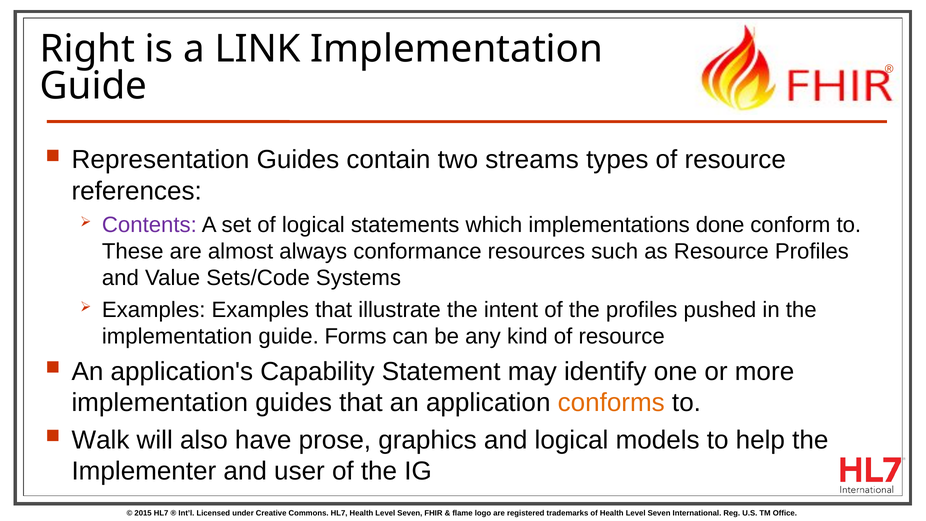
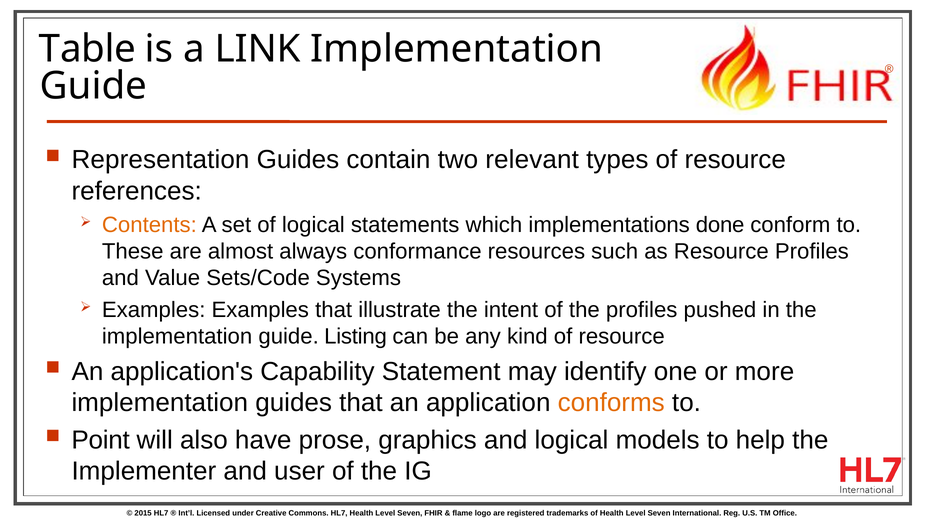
Right: Right -> Table
streams: streams -> relevant
Contents colour: purple -> orange
Forms: Forms -> Listing
Walk: Walk -> Point
